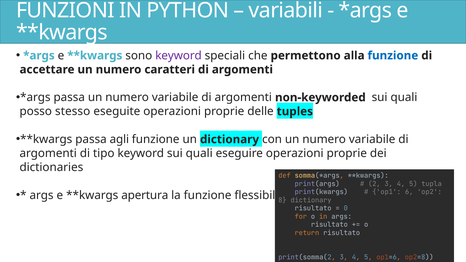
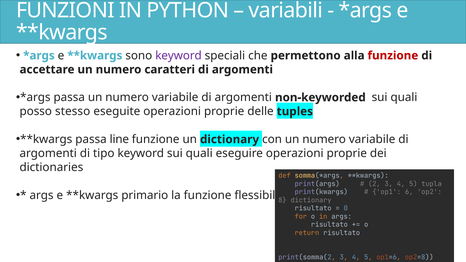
funzione at (393, 56) colour: blue -> red
agli: agli -> line
apertura: apertura -> primario
